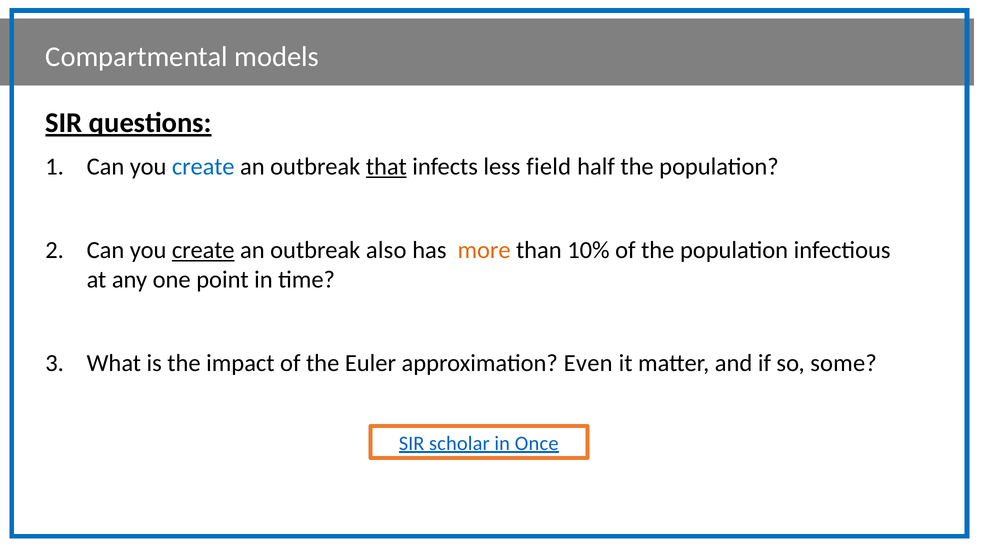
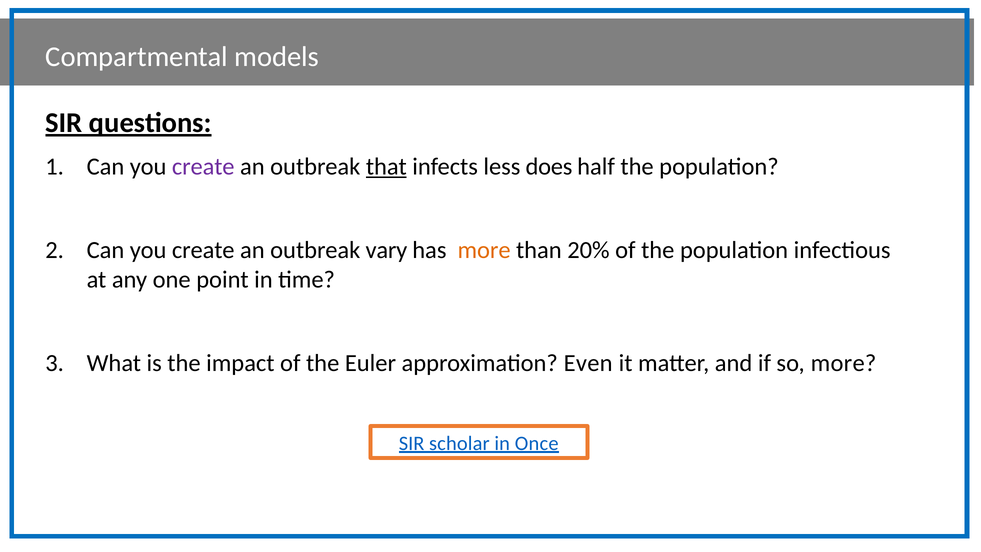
create at (203, 167) colour: blue -> purple
field: field -> does
create at (203, 250) underline: present -> none
also: also -> vary
10%: 10% -> 20%
so some: some -> more
